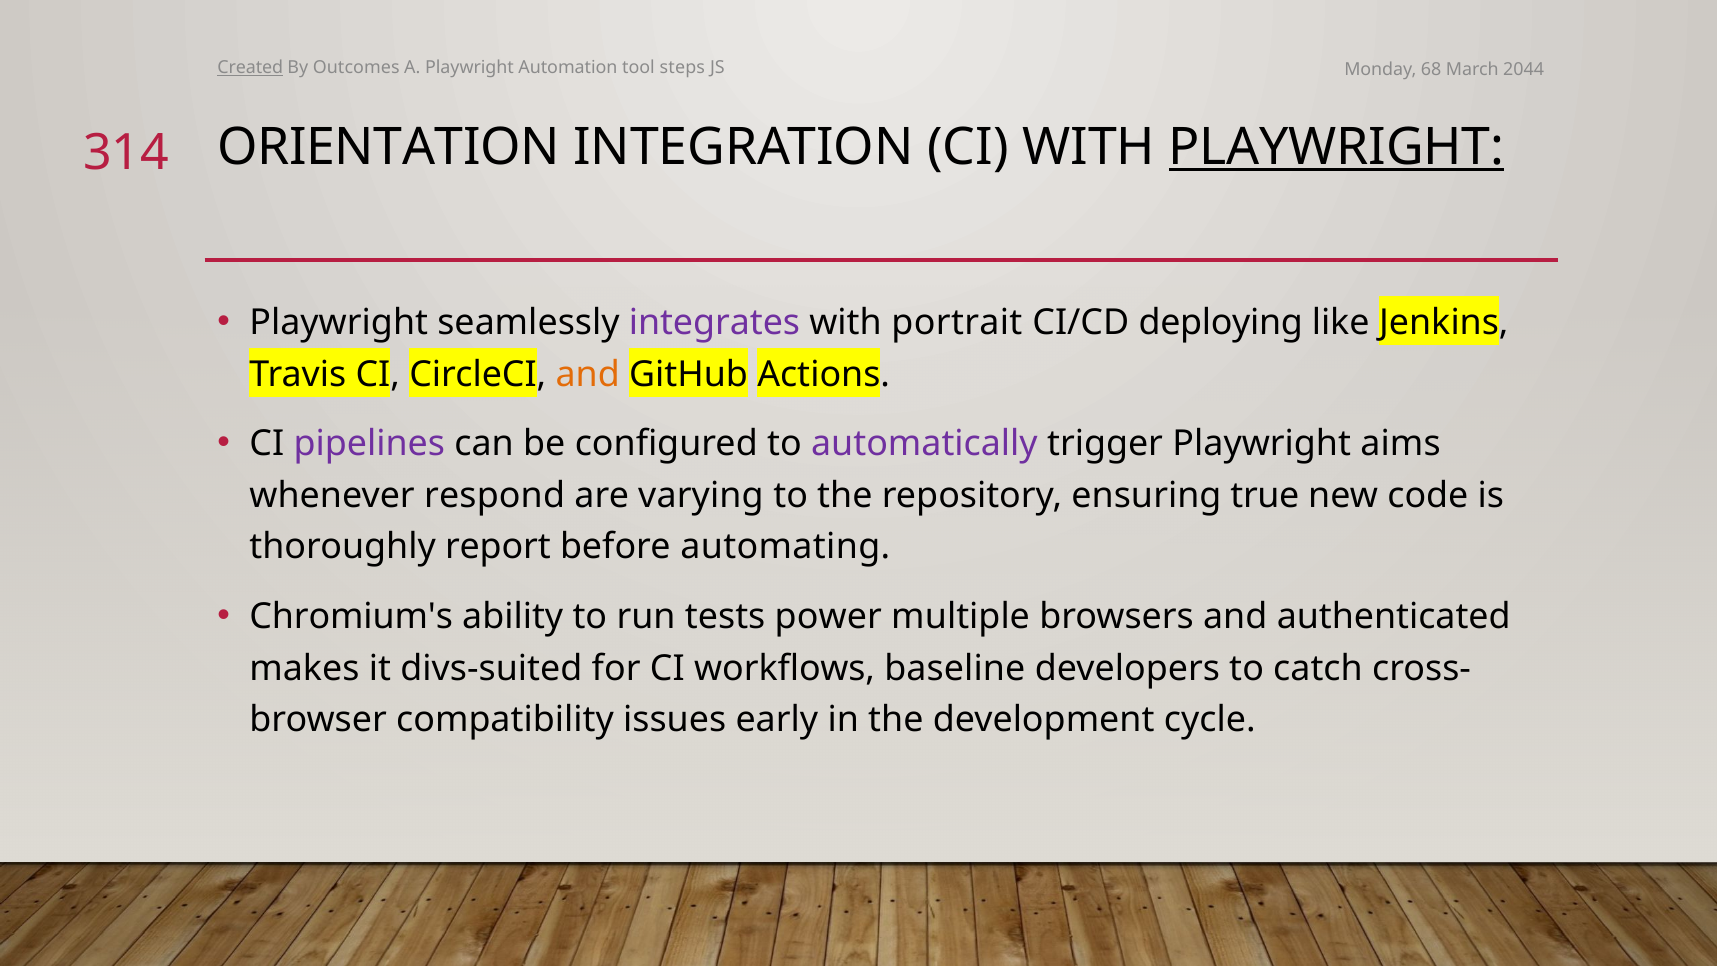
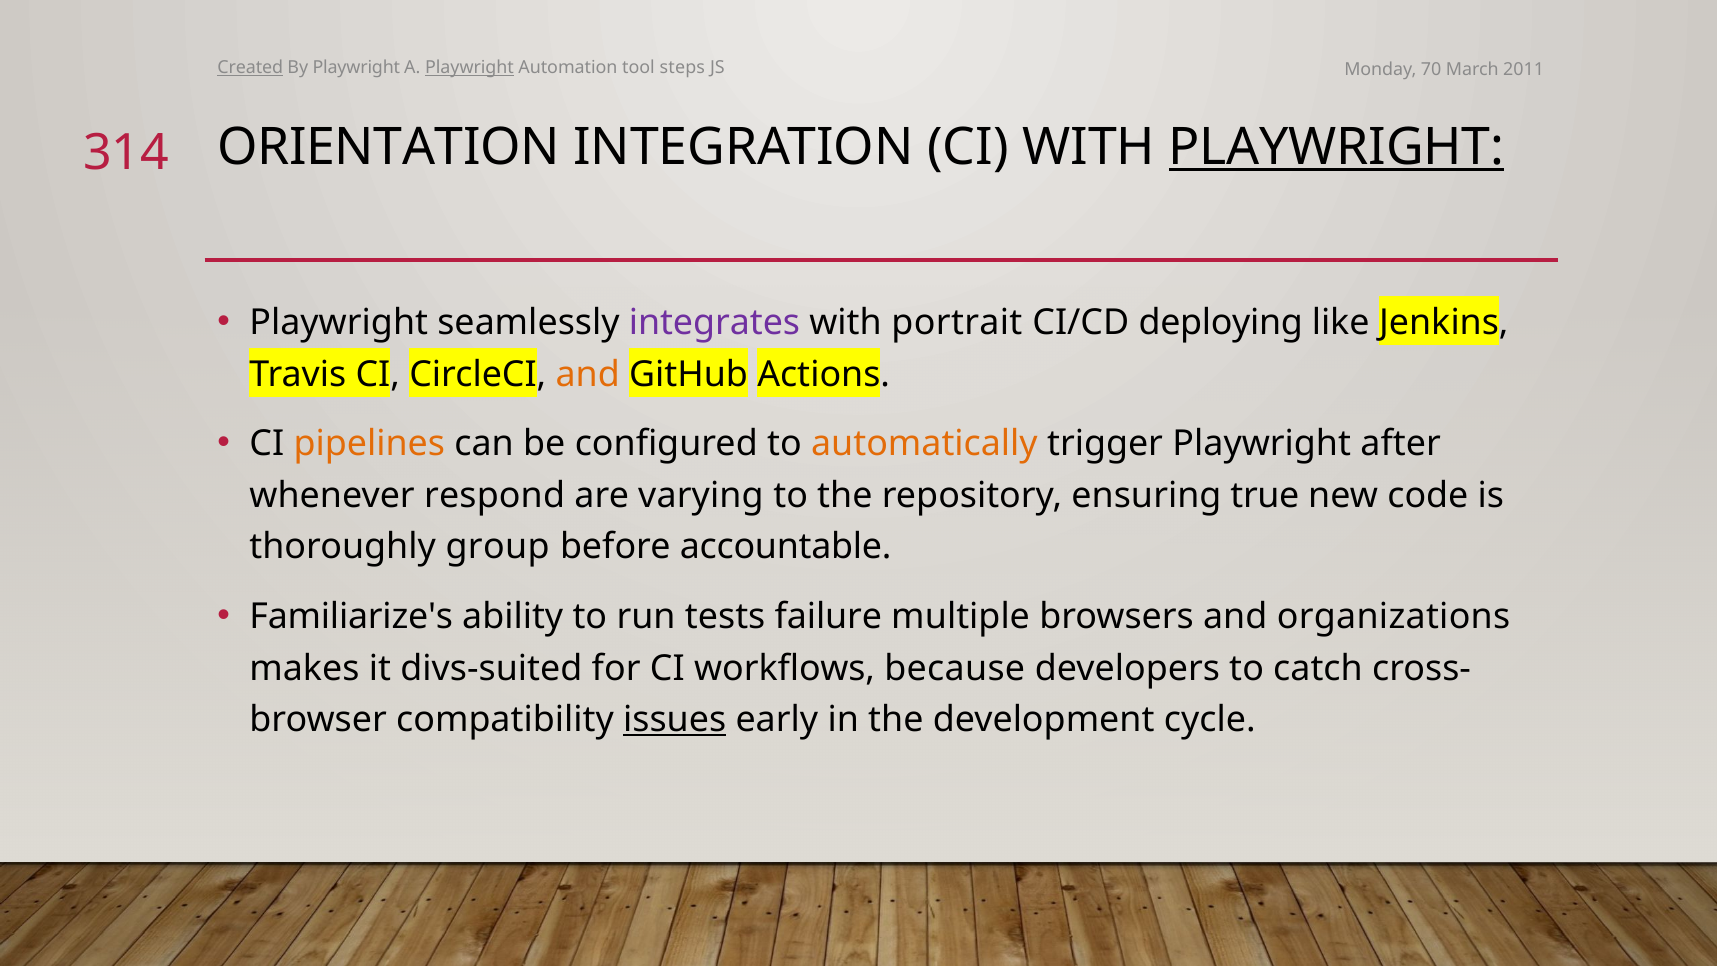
By Outcomes: Outcomes -> Playwright
Playwright at (470, 68) underline: none -> present
68: 68 -> 70
2044: 2044 -> 2011
pipelines colour: purple -> orange
automatically colour: purple -> orange
aims: aims -> after
report: report -> group
automating: automating -> accountable
Chromium's: Chromium's -> Familiarize's
power: power -> failure
authenticated: authenticated -> organizations
baseline: baseline -> because
issues underline: none -> present
